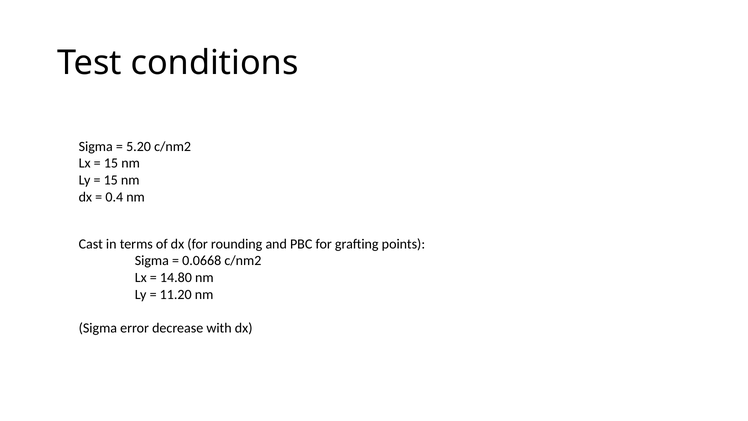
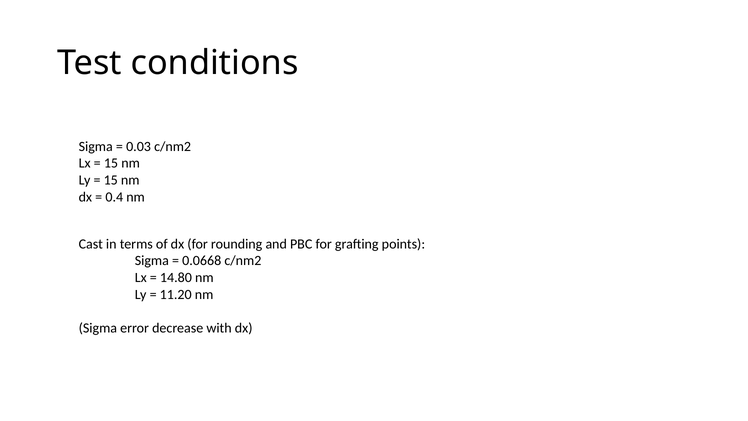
5.20: 5.20 -> 0.03
